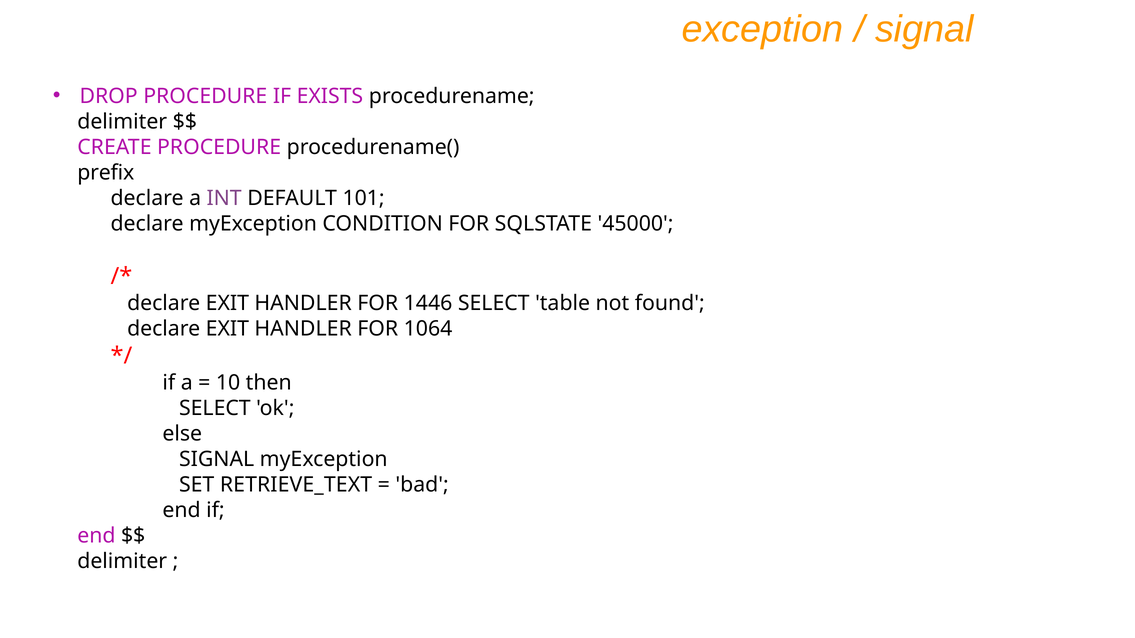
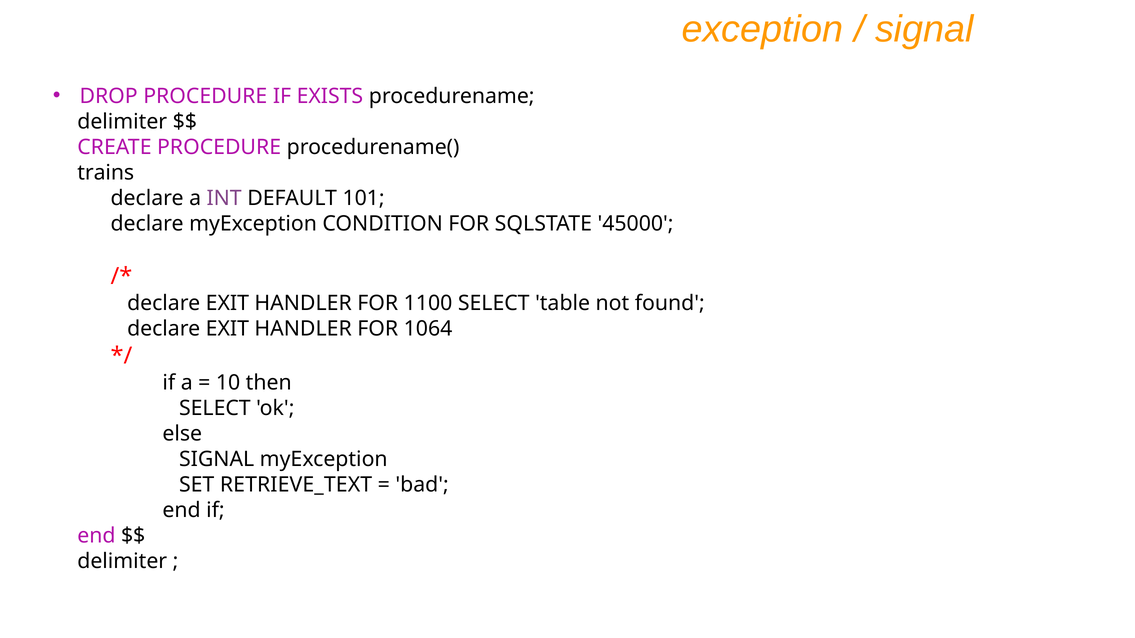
prefix: prefix -> trains
1446: 1446 -> 1100
